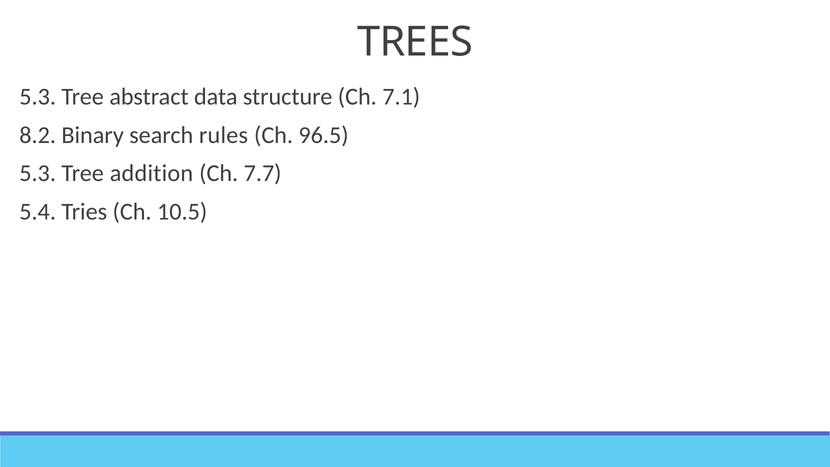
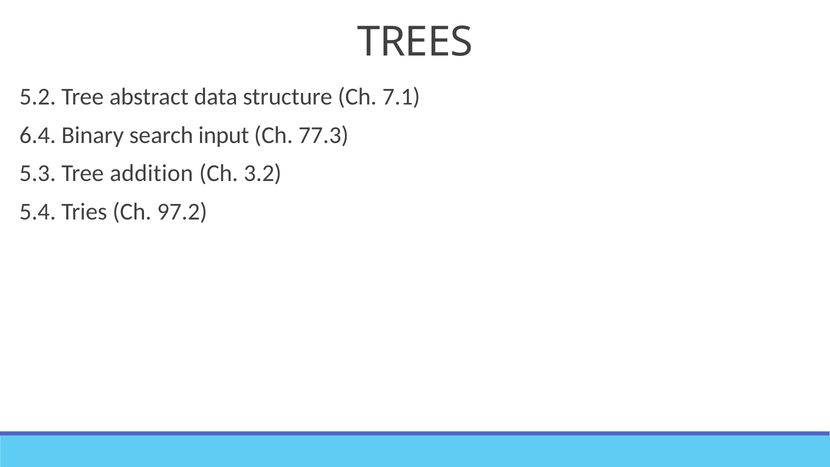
5.3 at (38, 97): 5.3 -> 5.2
8.2: 8.2 -> 6.4
rules: rules -> input
96.5: 96.5 -> 77.3
7.7: 7.7 -> 3.2
10.5: 10.5 -> 97.2
